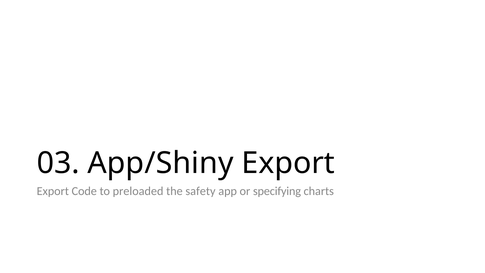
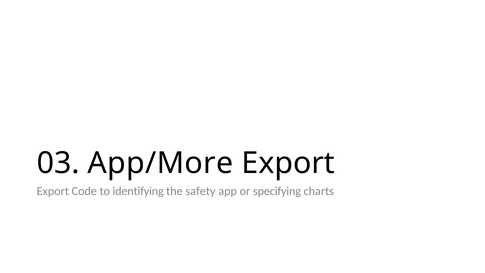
App/Shiny: App/Shiny -> App/More
preloaded: preloaded -> identifying
